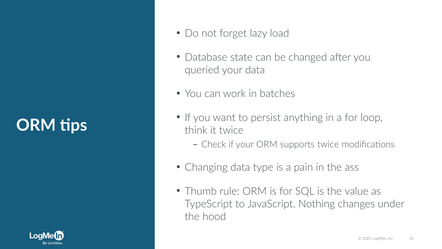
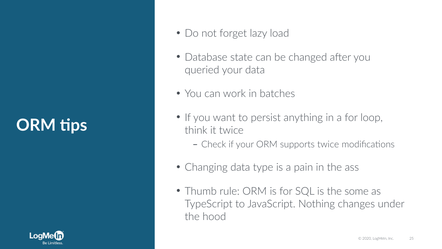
value: value -> some
